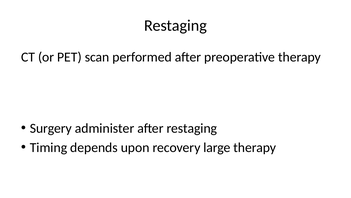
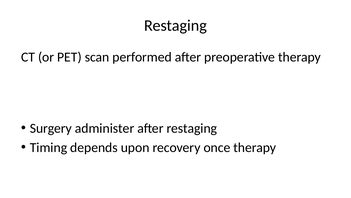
large: large -> once
